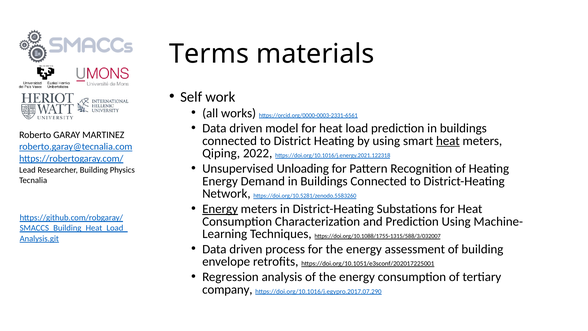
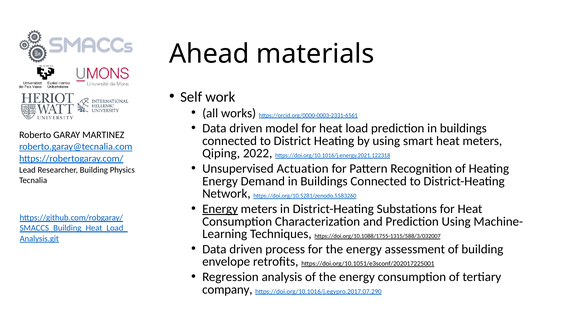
Terms: Terms -> Ahead
heat at (448, 141) underline: present -> none
Unloading: Unloading -> Actuation
